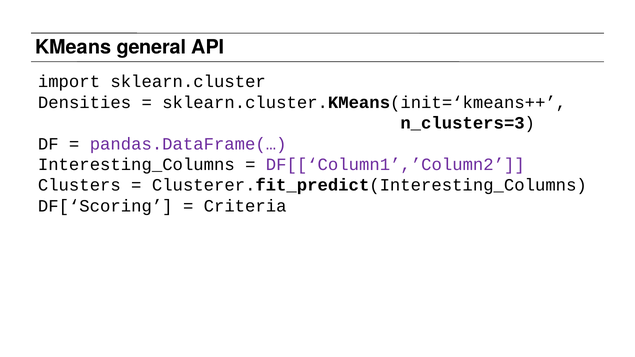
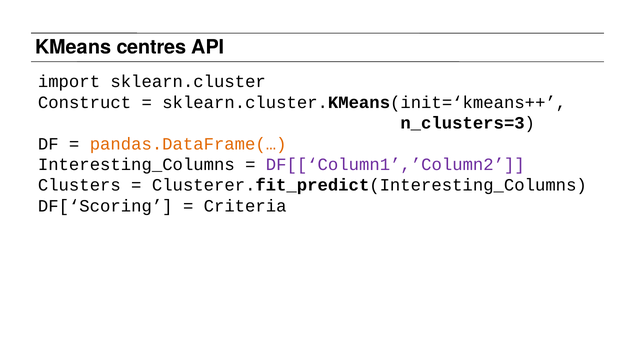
general: general -> centres
Densities: Densities -> Construct
pandas.DataFrame(… colour: purple -> orange
